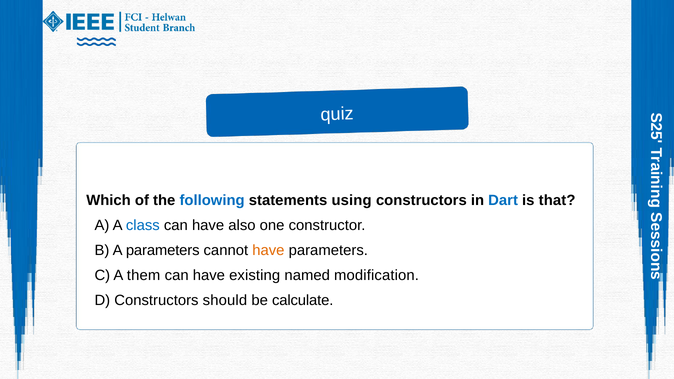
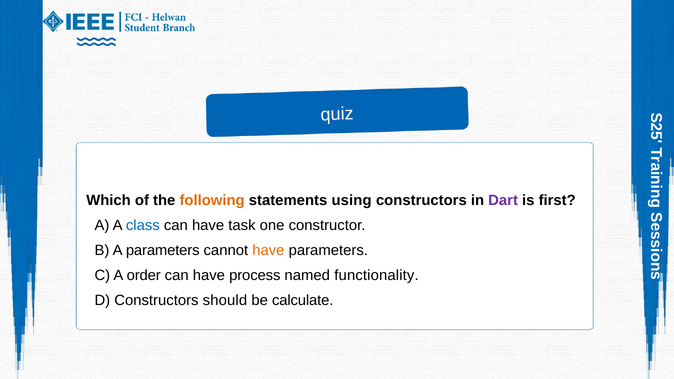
following colour: blue -> orange
Dart colour: blue -> purple
that: that -> first
also: also -> task
them: them -> order
existing: existing -> process
modification: modification -> functionality
